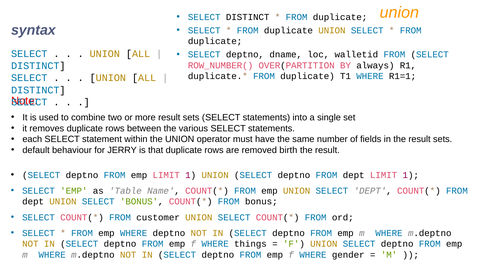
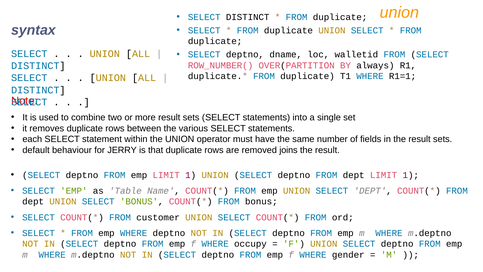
birth: birth -> joins
things: things -> occupy
